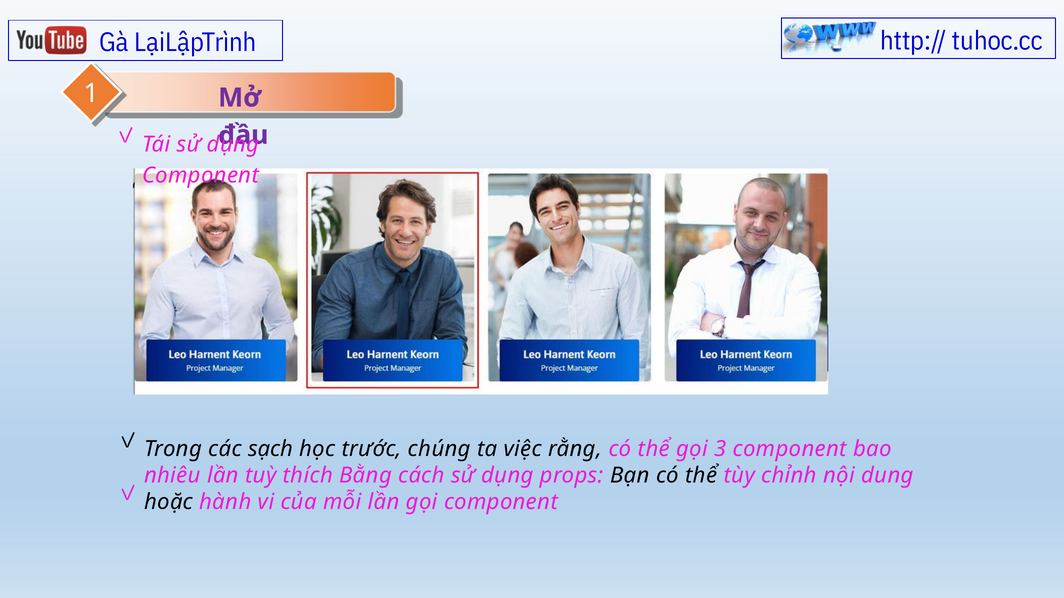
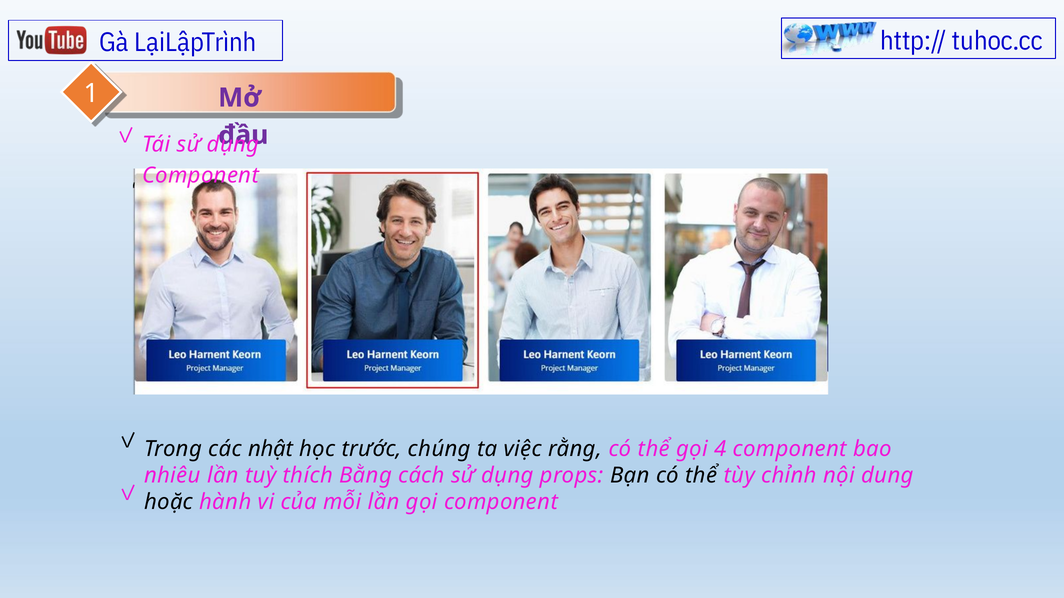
sạch: sạch -> nhật
3: 3 -> 4
